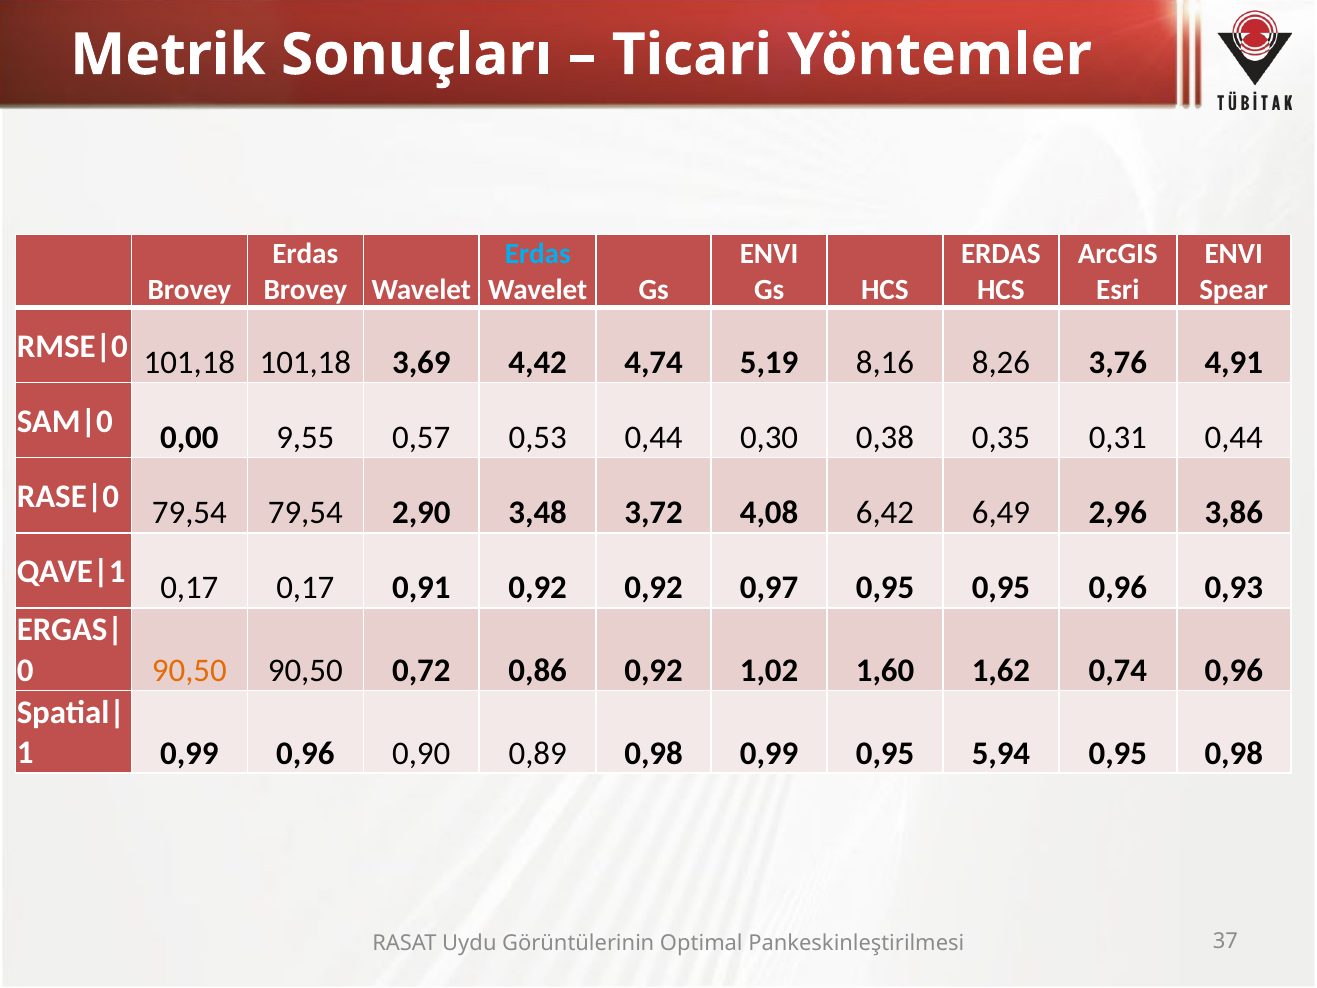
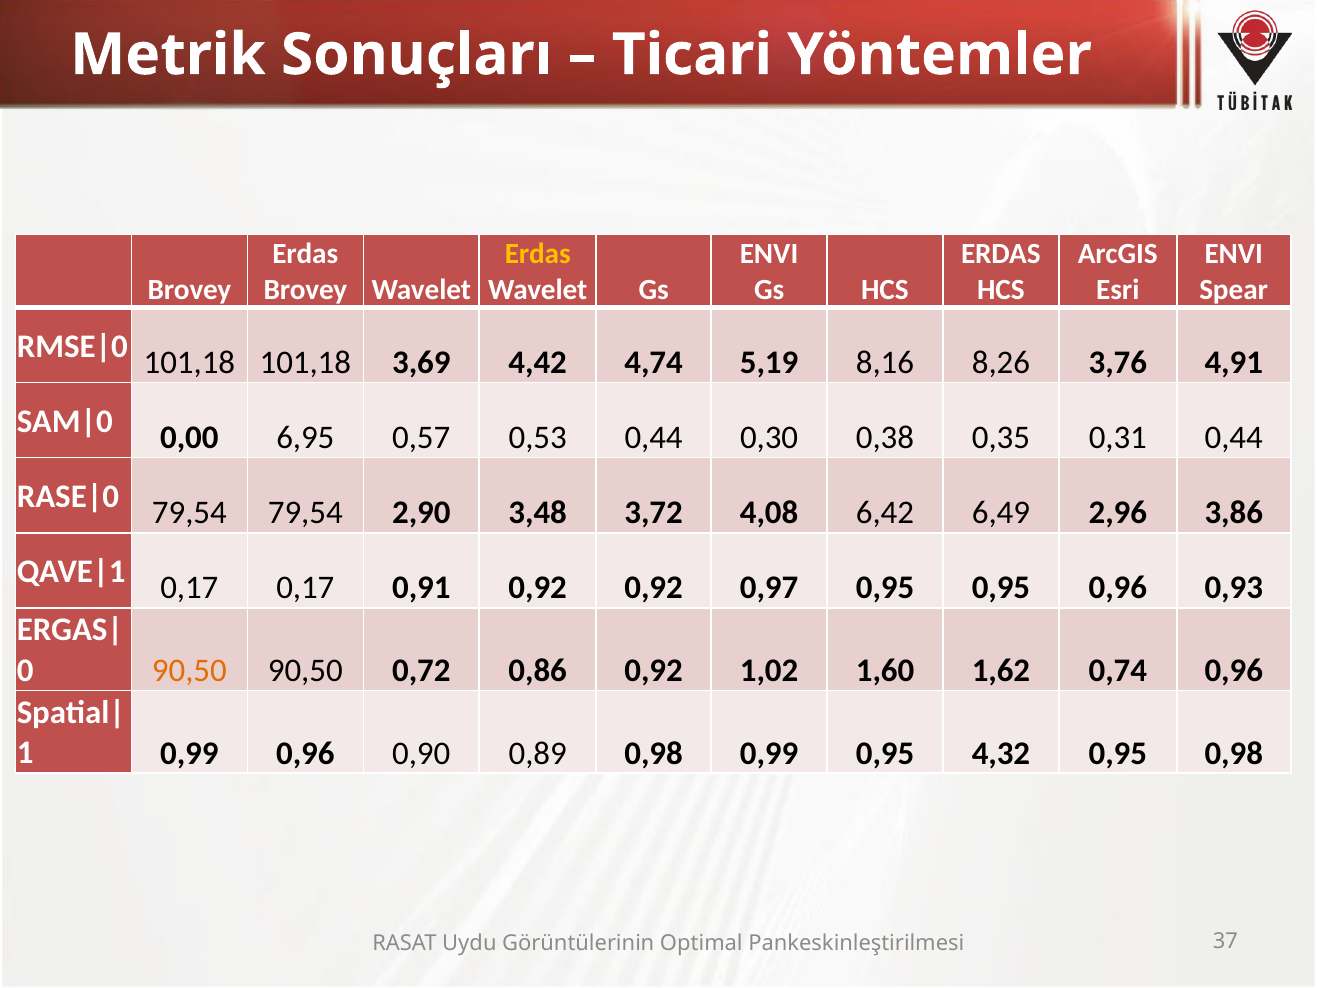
Erdas at (538, 254) colour: light blue -> yellow
9,55: 9,55 -> 6,95
5,94: 5,94 -> 4,32
